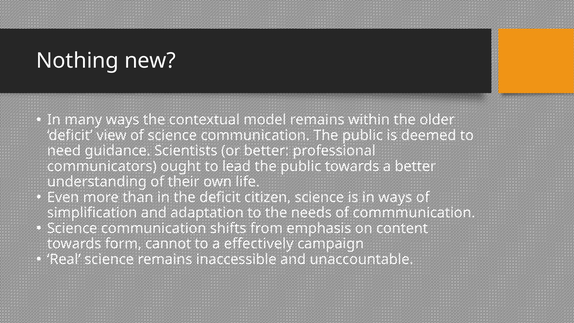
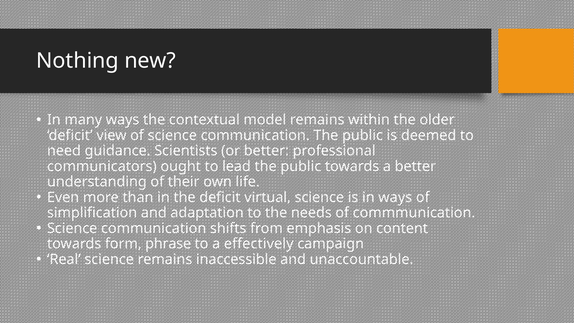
citizen: citizen -> virtual
cannot: cannot -> phrase
